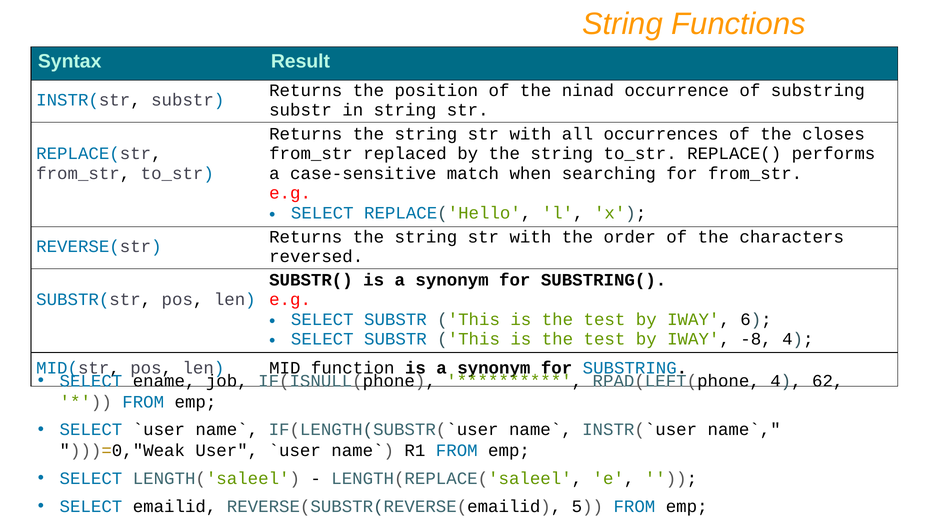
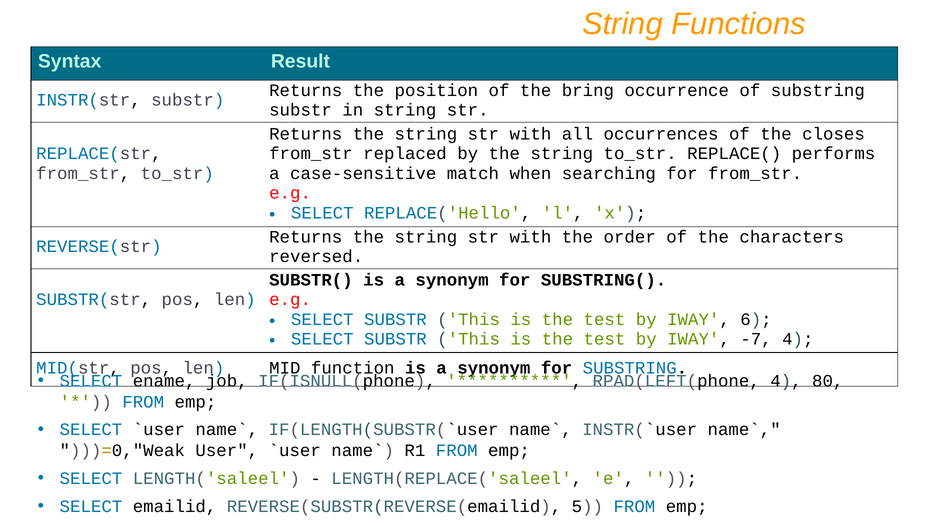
ninad: ninad -> bring
-8: -8 -> -7
62: 62 -> 80
